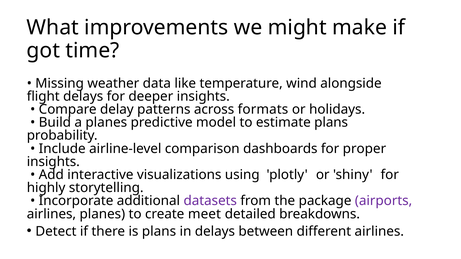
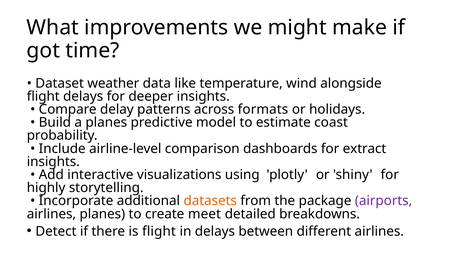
Missing: Missing -> Dataset
estimate plans: plans -> coast
proper: proper -> extract
datasets colour: purple -> orange
is plans: plans -> flight
